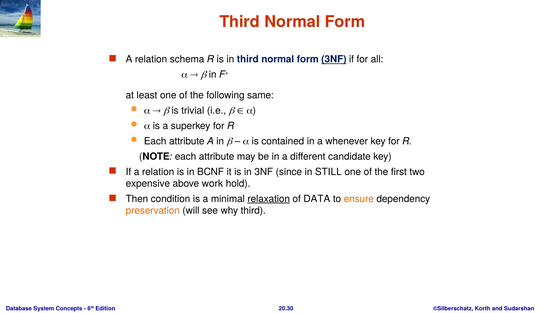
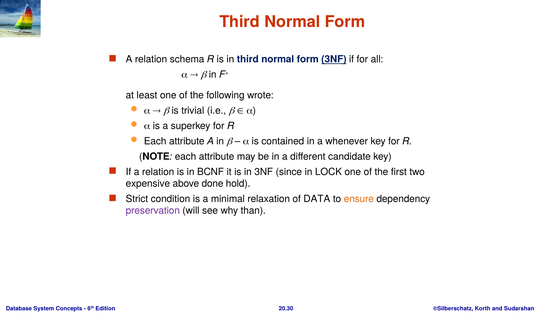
same: same -> wrote
STILL: STILL -> LOCK
work: work -> done
Then: Then -> Strict
relaxation underline: present -> none
preservation colour: orange -> purple
why third: third -> than
